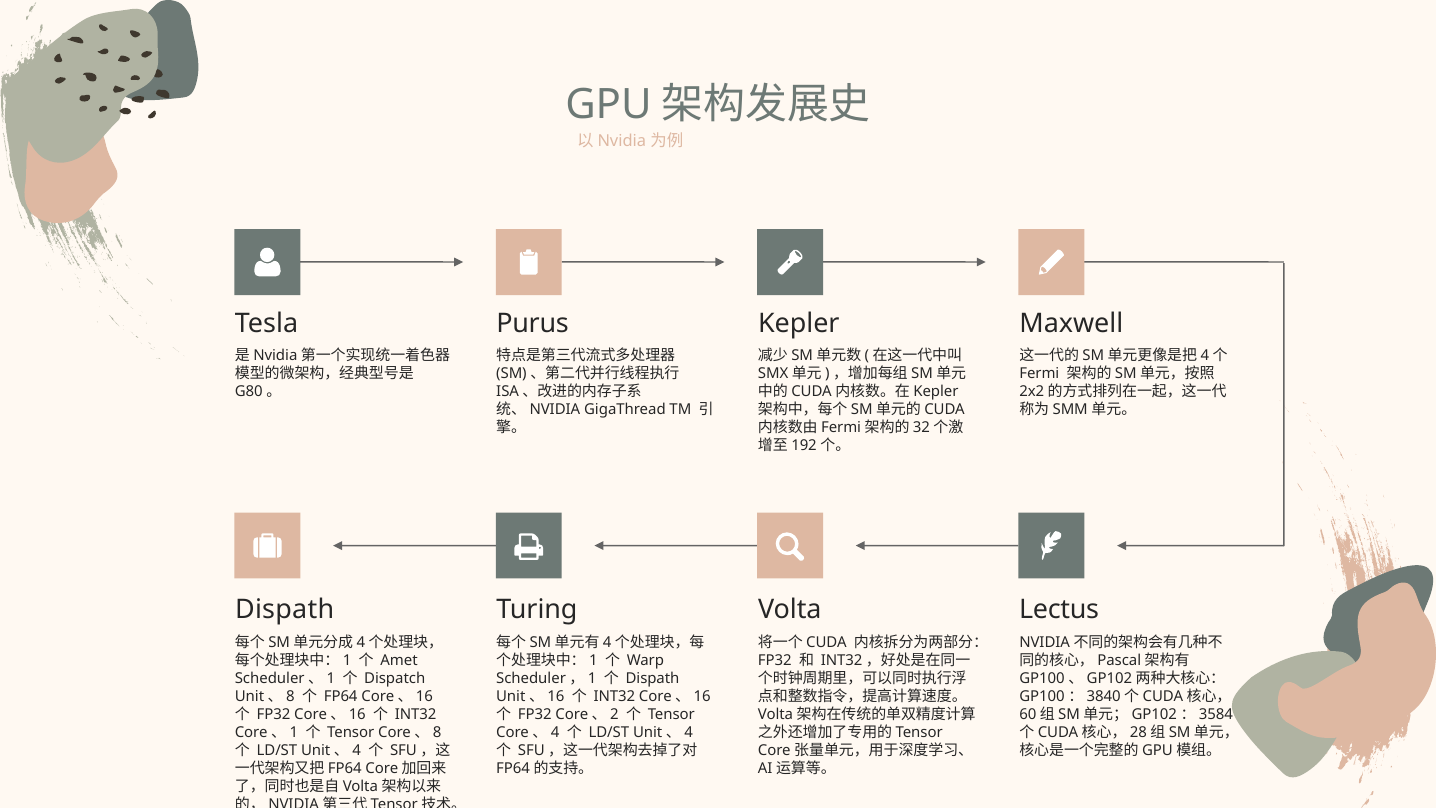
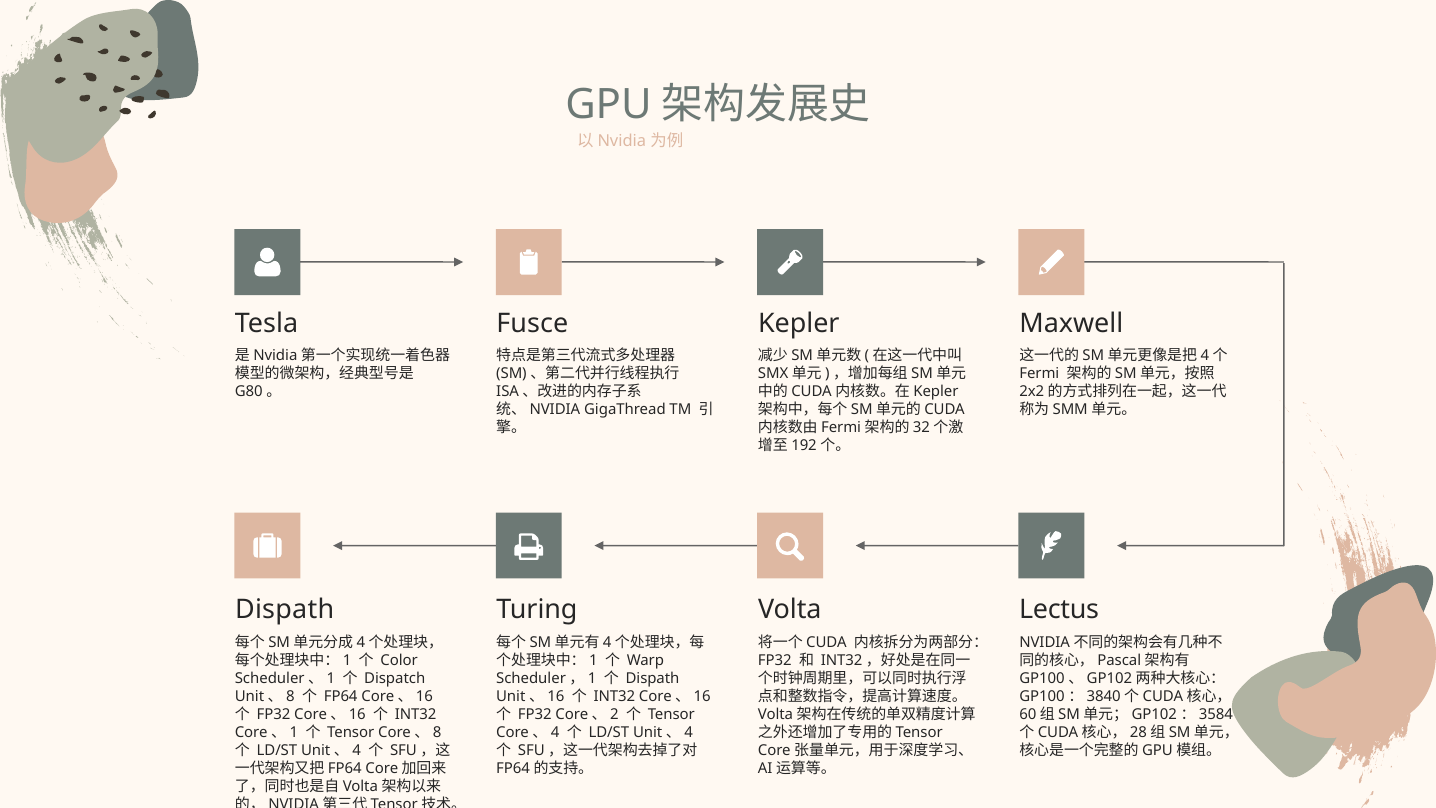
Purus: Purus -> Fusce
Amet: Amet -> Color
